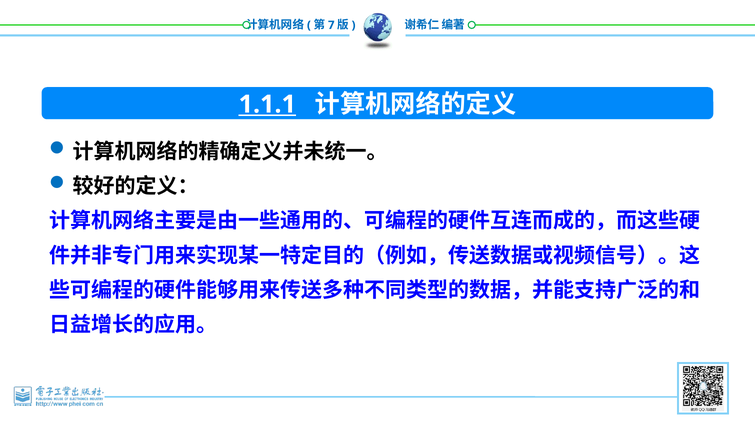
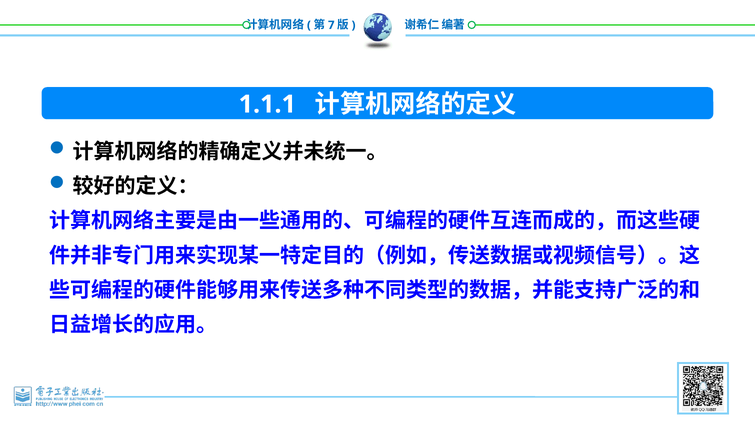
1.1.1 underline: present -> none
